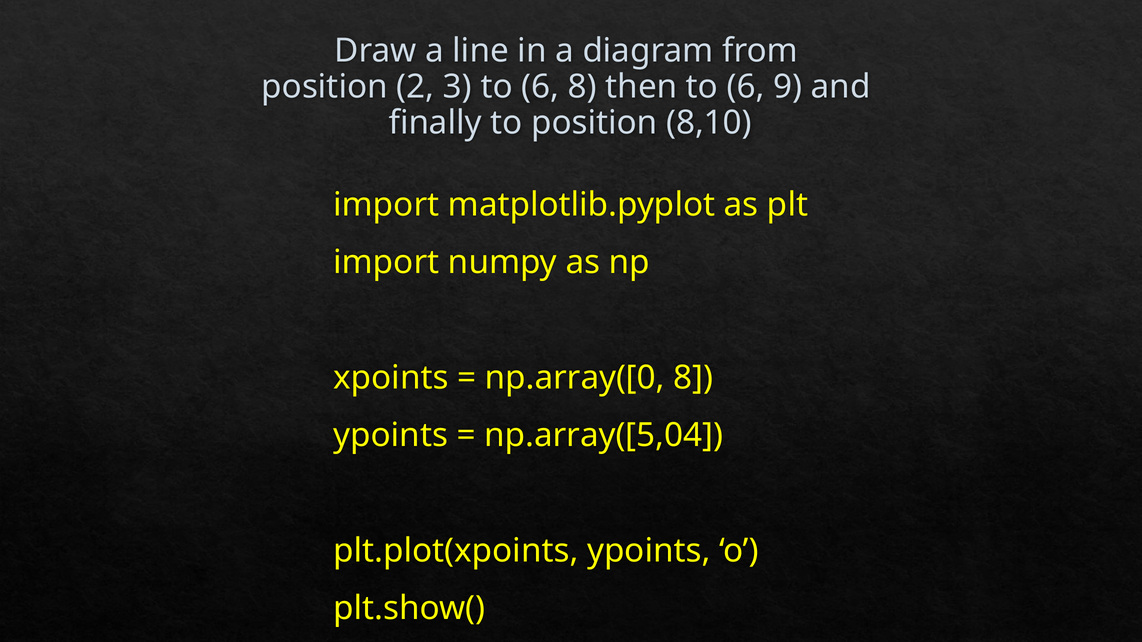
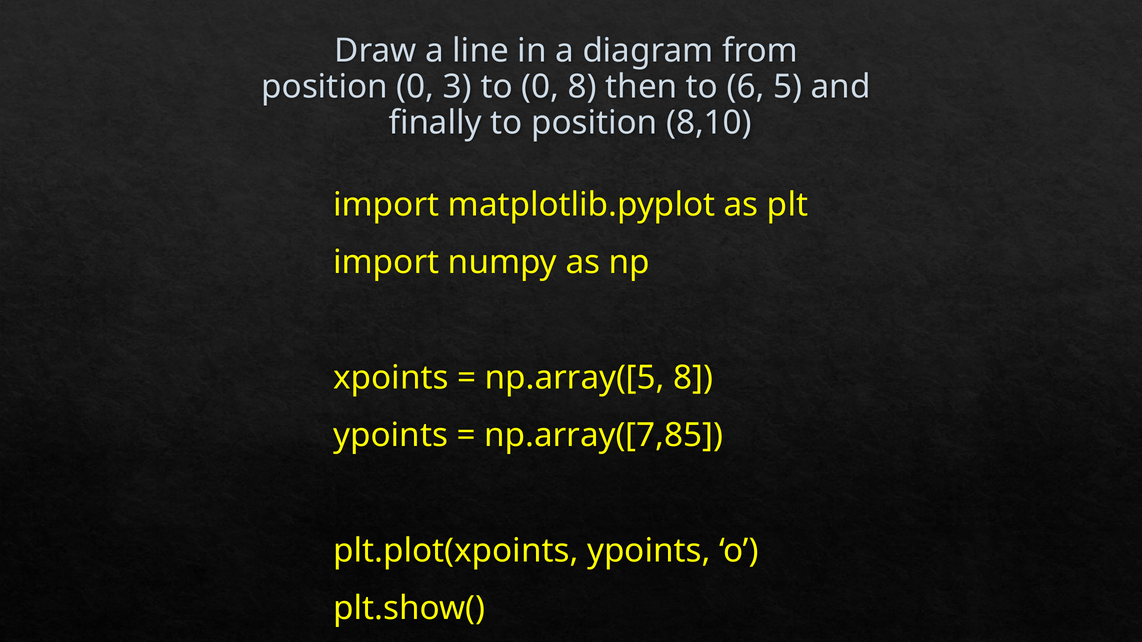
position 2: 2 -> 0
3 to 6: 6 -> 0
9: 9 -> 5
np.array([0: np.array([0 -> np.array([5
np.array([5,04: np.array([5,04 -> np.array([7,85
